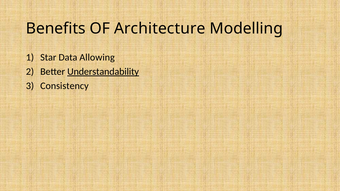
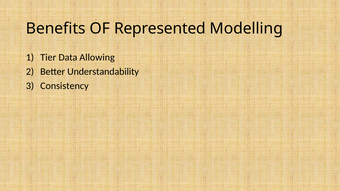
Architecture: Architecture -> Represented
Star: Star -> Tier
Understandability underline: present -> none
